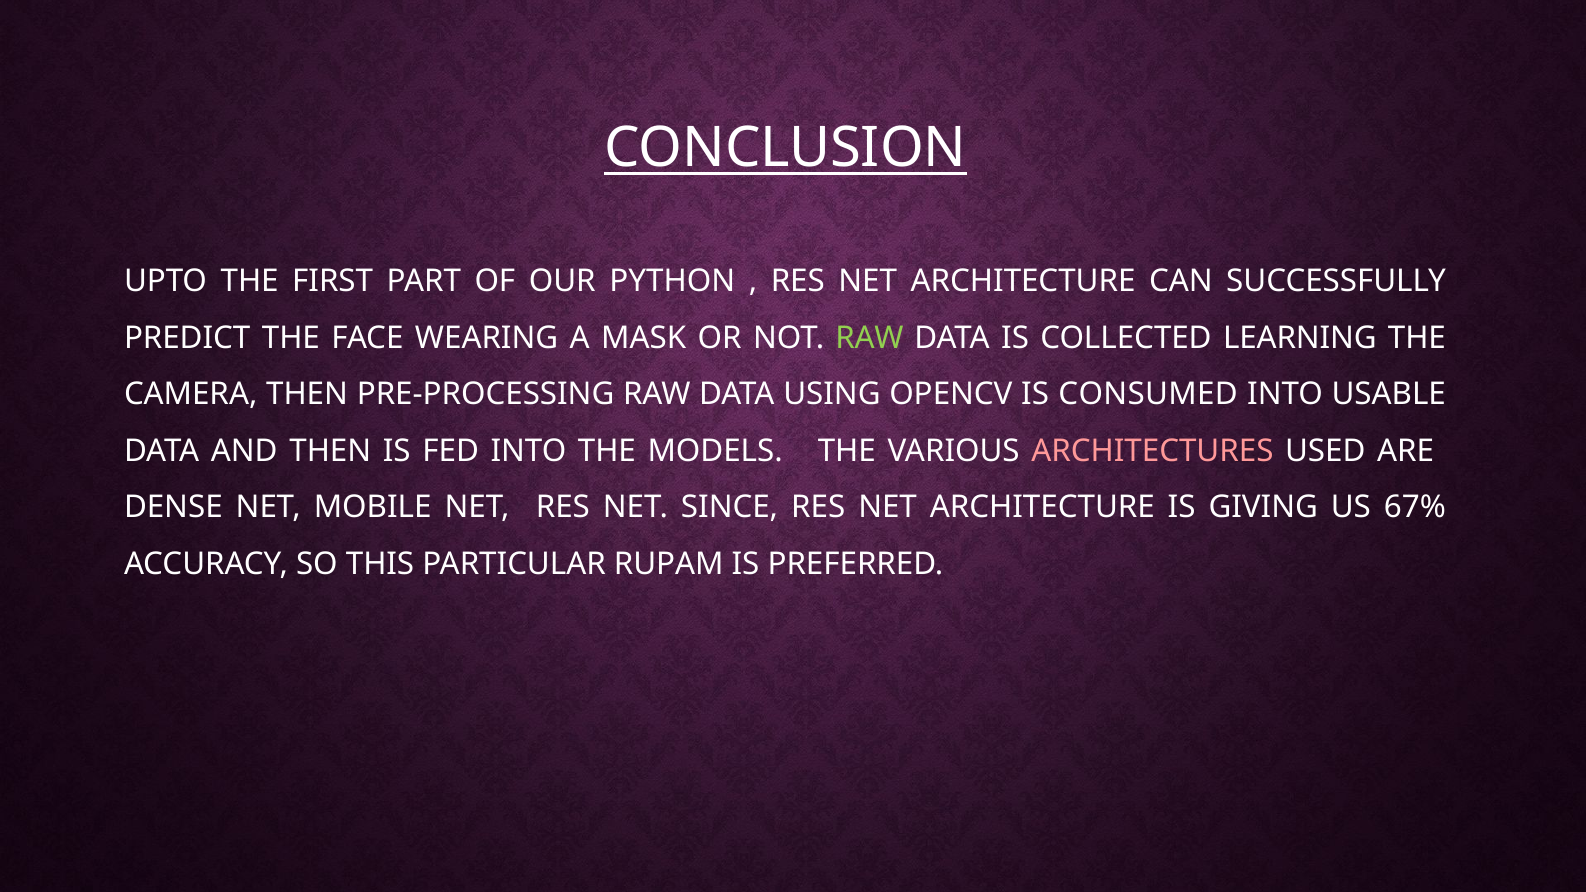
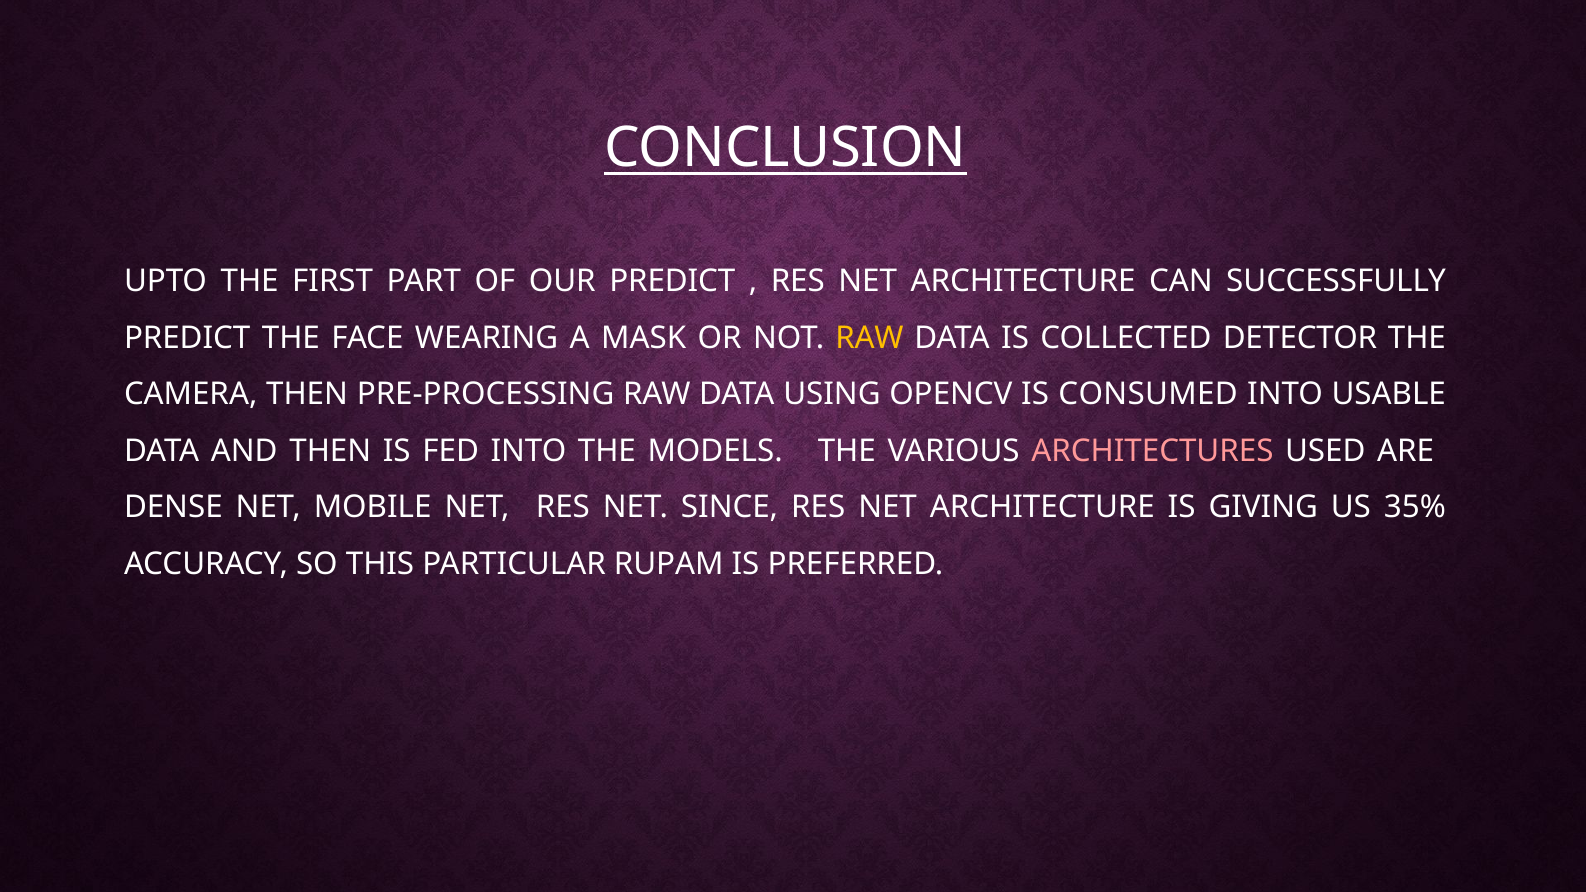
OUR PYTHON: PYTHON -> PREDICT
RAW at (870, 338) colour: light green -> yellow
LEARNING: LEARNING -> DETECTOR
67%: 67% -> 35%
